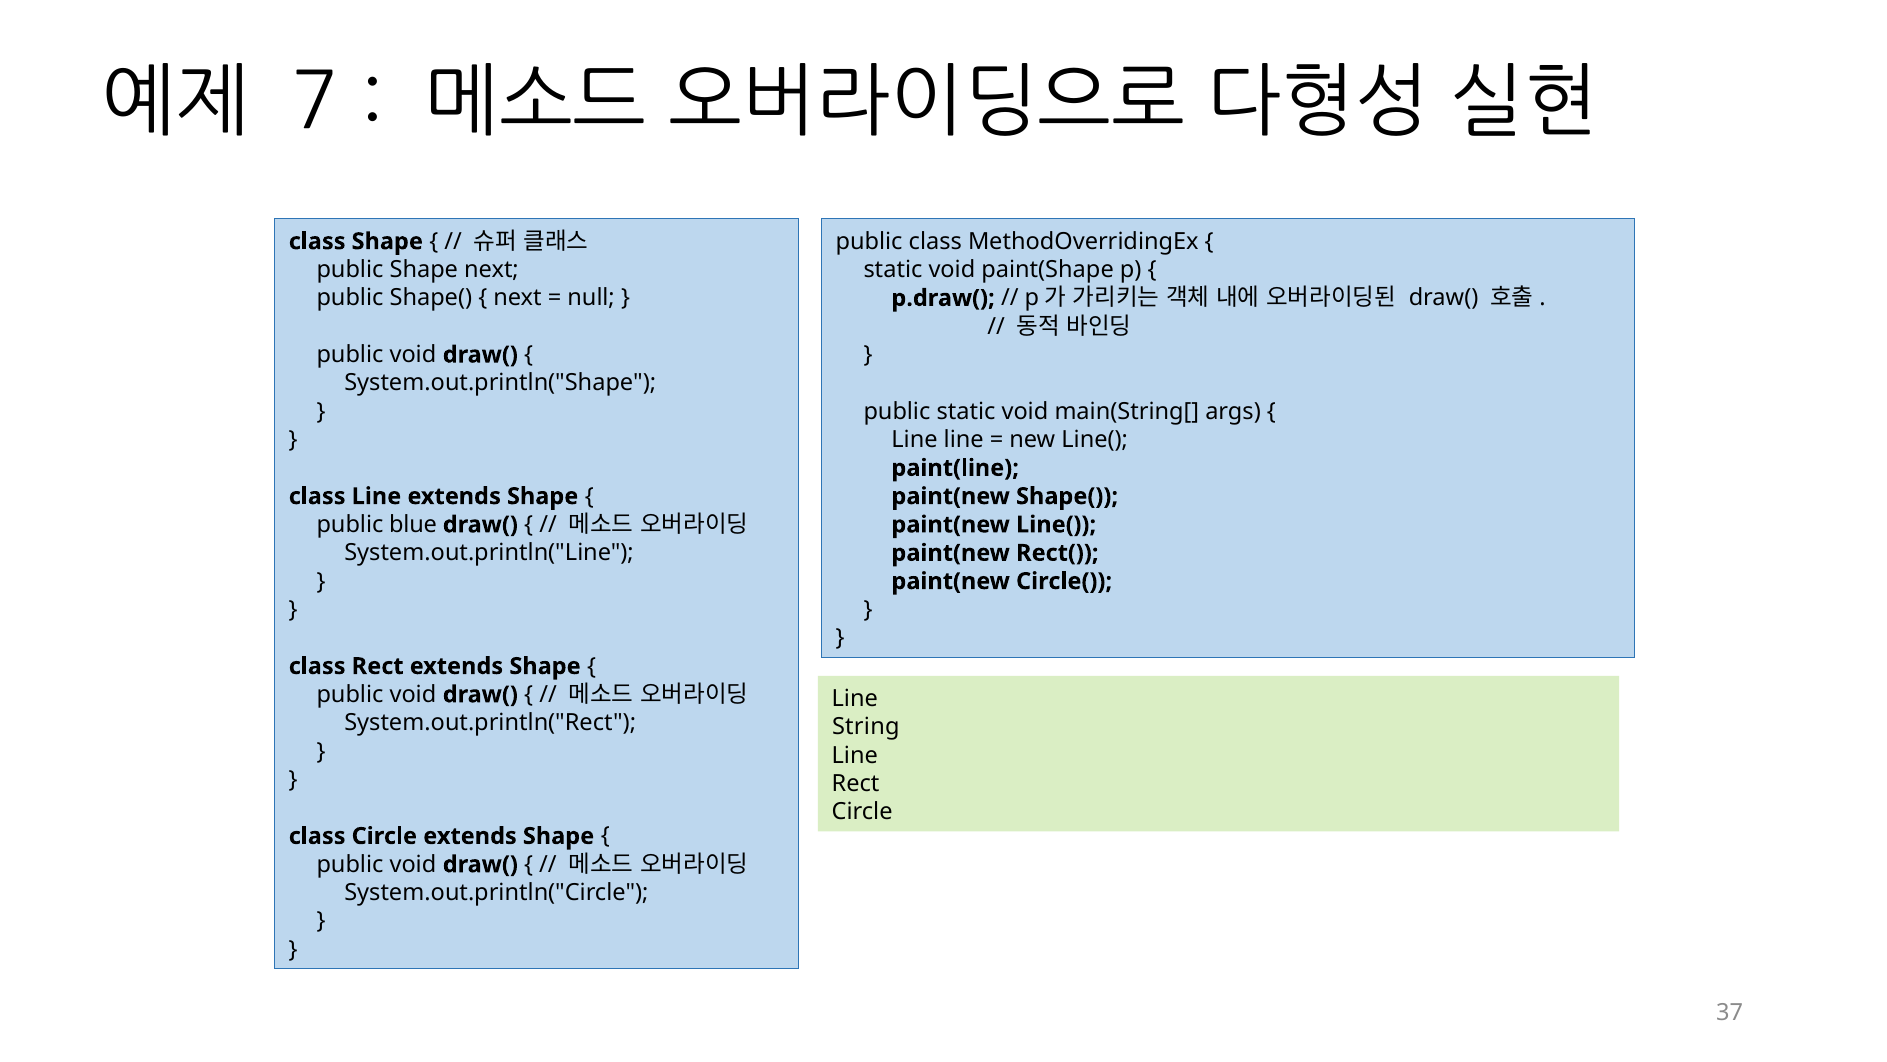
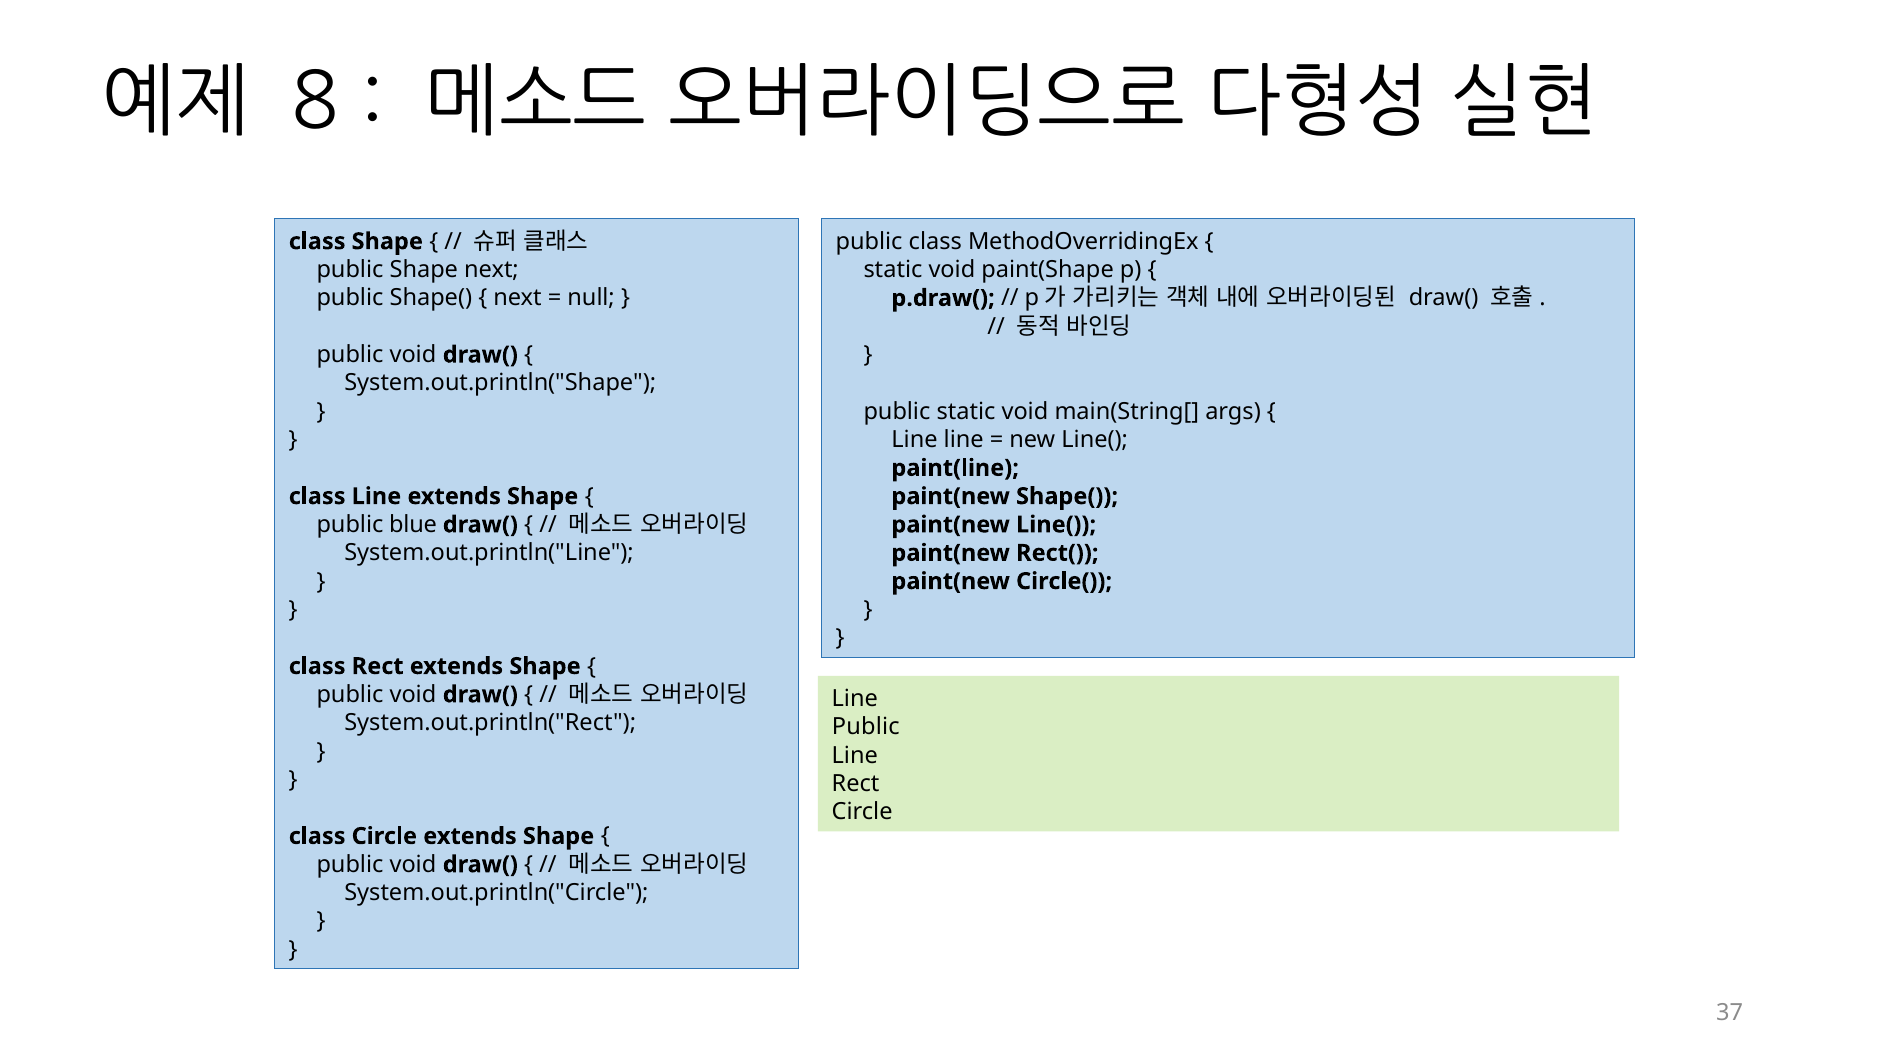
7: 7 -> 8
String at (866, 727): String -> Public
